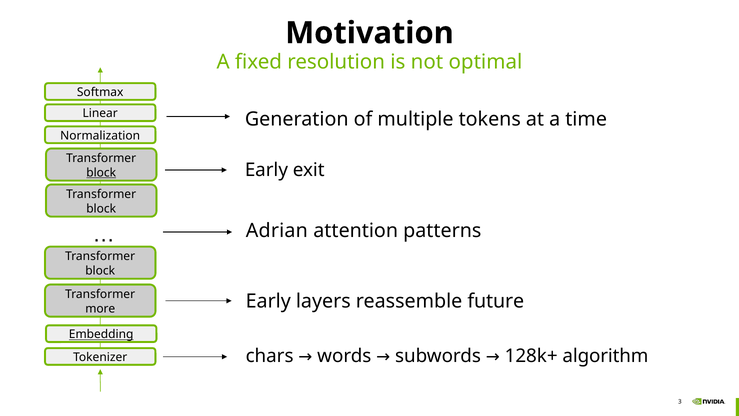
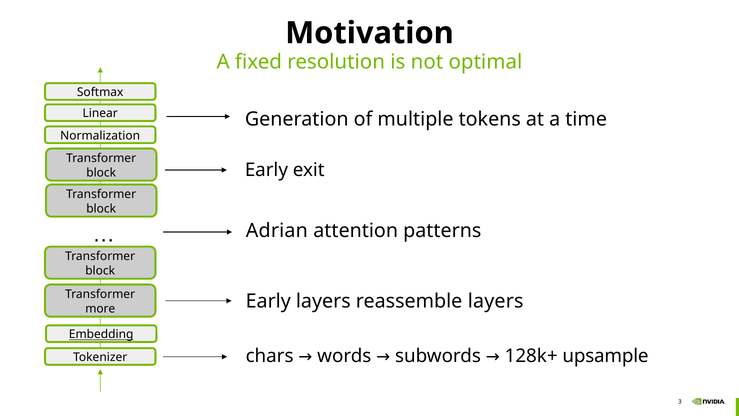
block at (101, 172) underline: present -> none
reassemble future: future -> layers
algorithm: algorithm -> upsample
